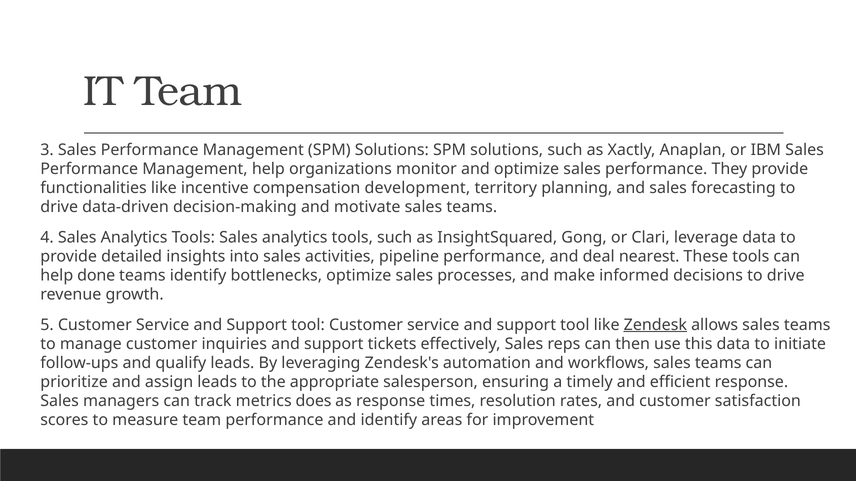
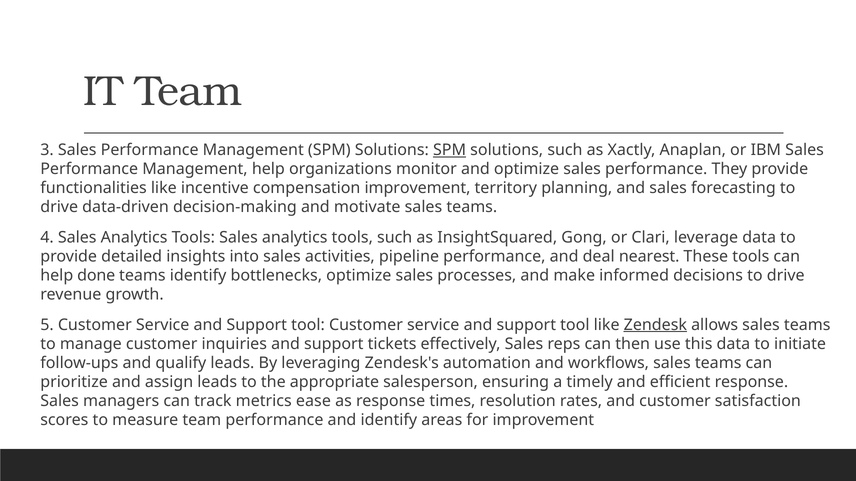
SPM at (450, 150) underline: none -> present
compensation development: development -> improvement
does: does -> ease
